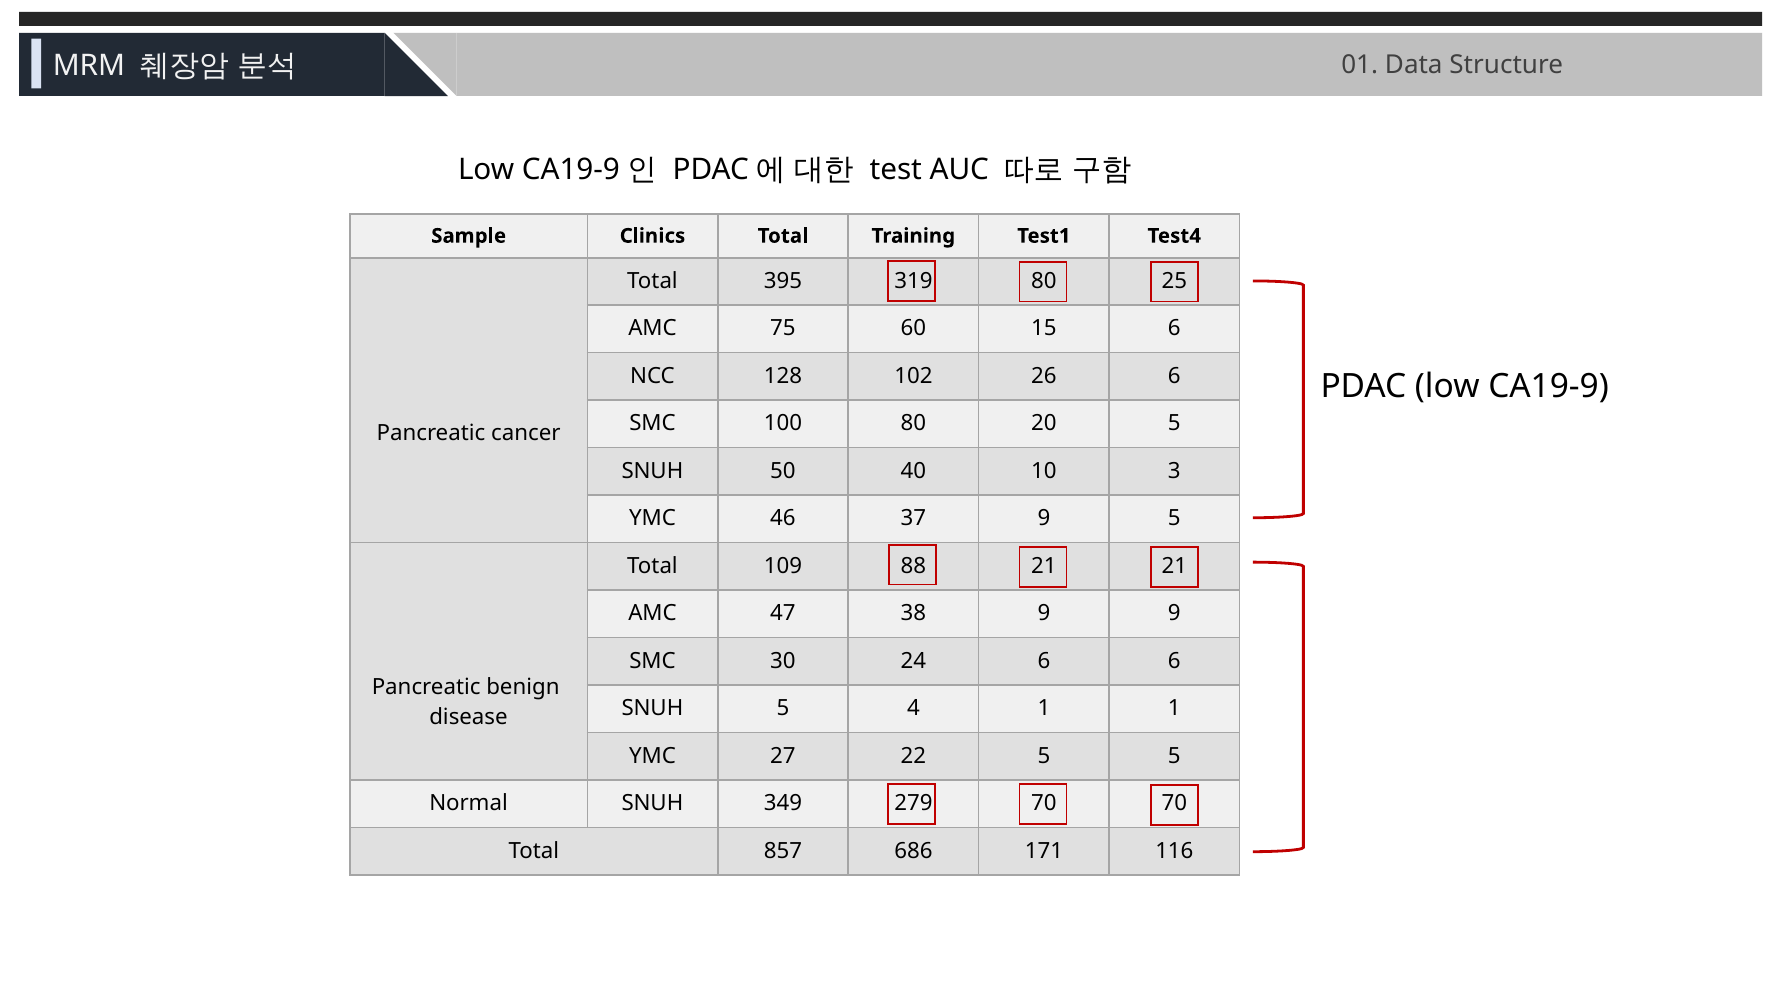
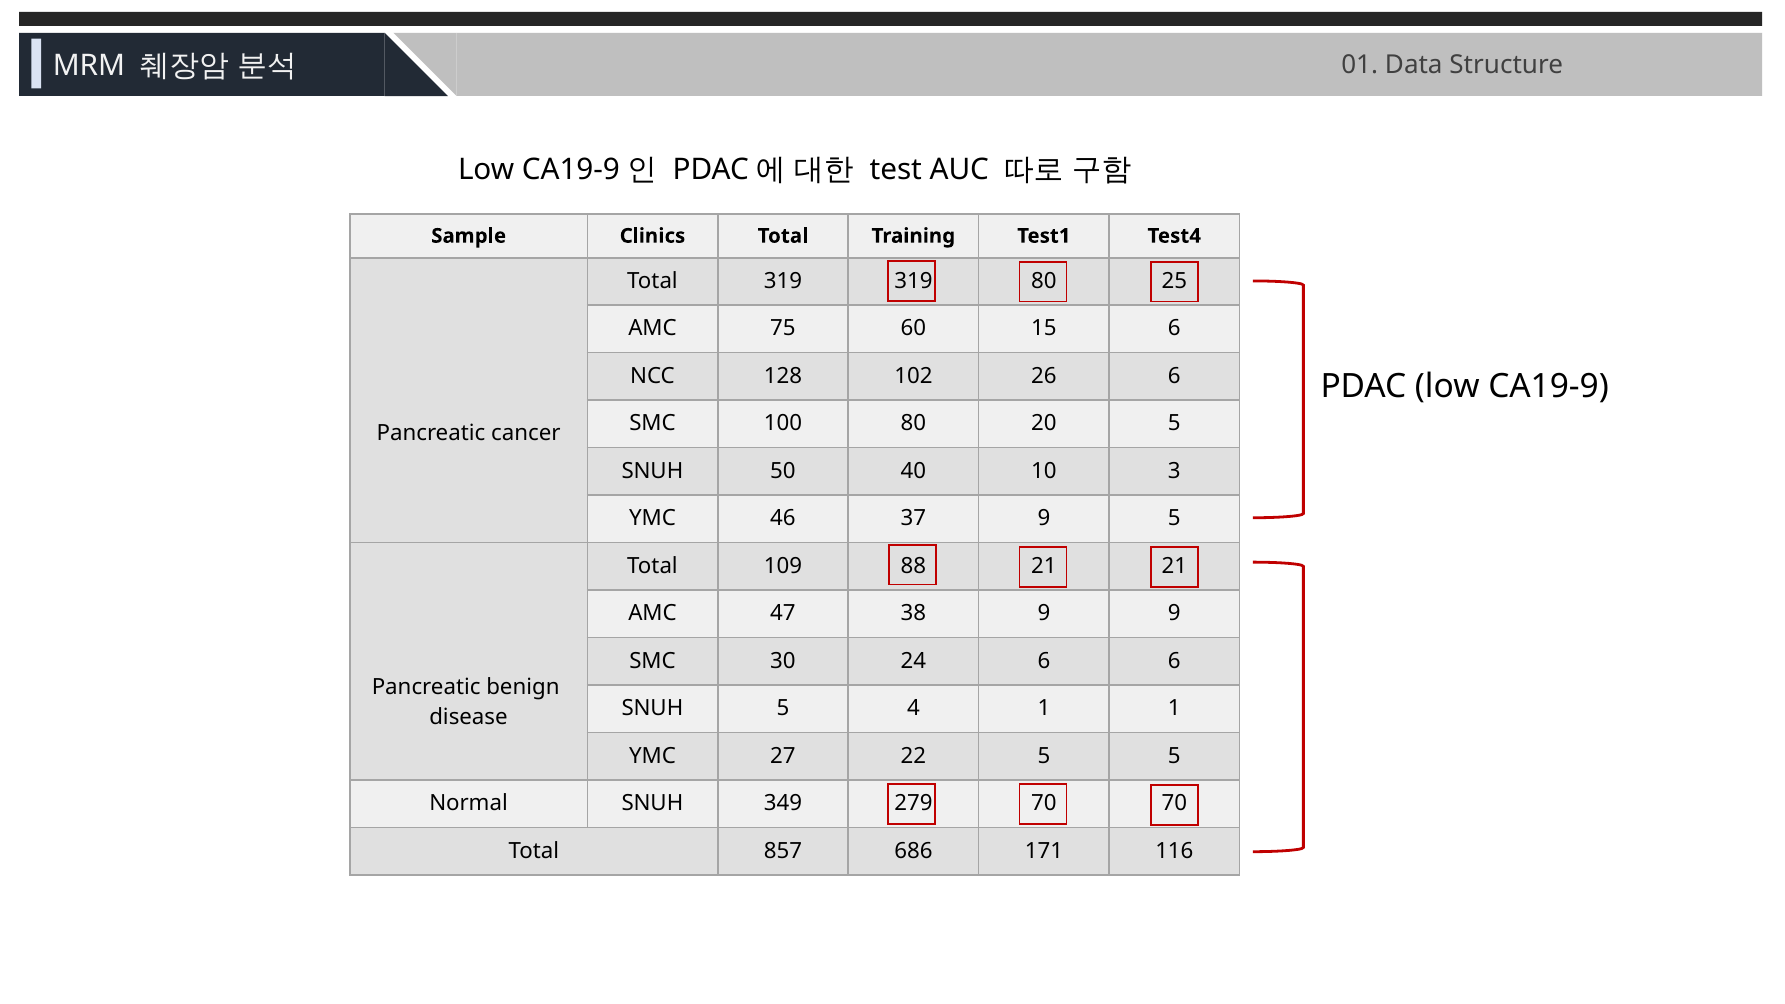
Total 395: 395 -> 319
